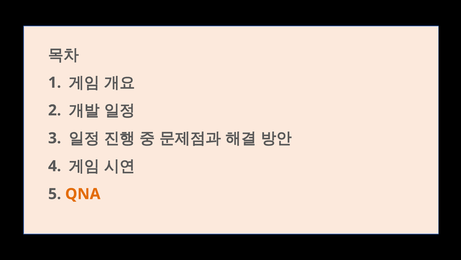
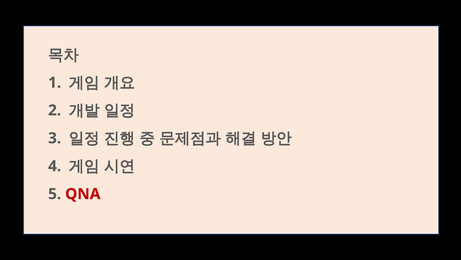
QNA colour: orange -> red
